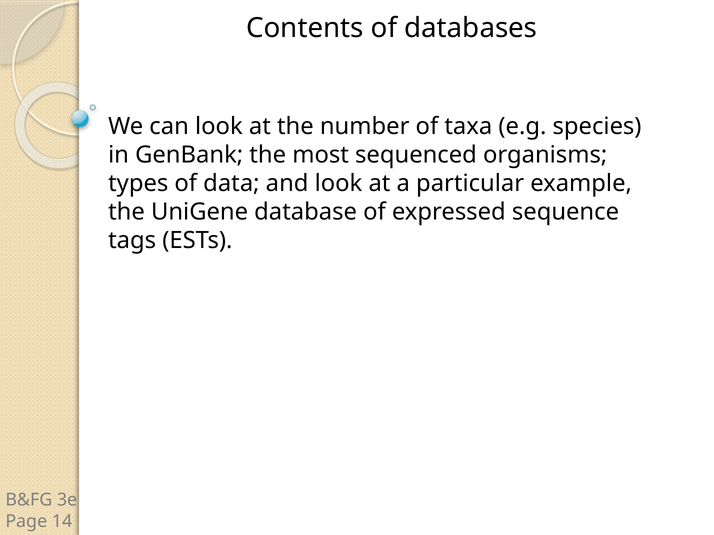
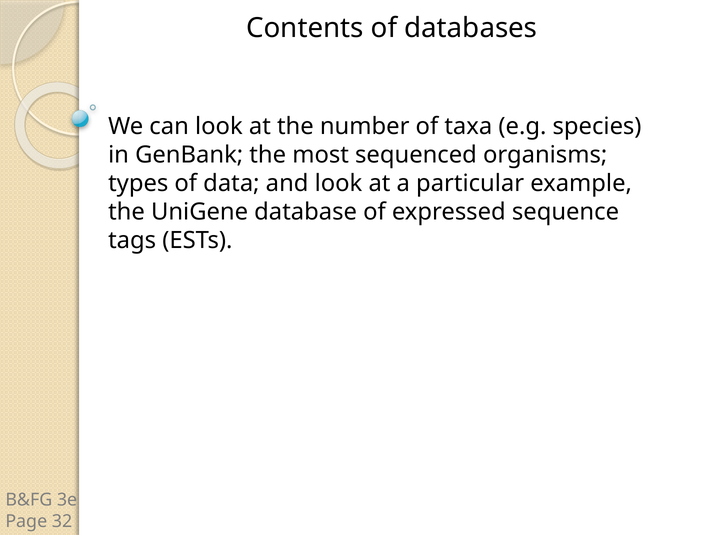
14: 14 -> 32
